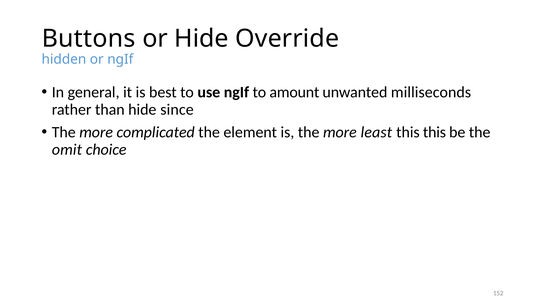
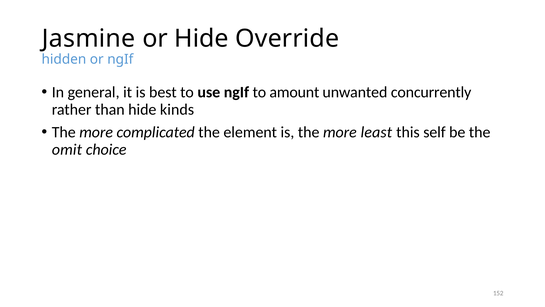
Buttons: Buttons -> Jasmine
milliseconds: milliseconds -> concurrently
since: since -> kinds
this this: this -> self
